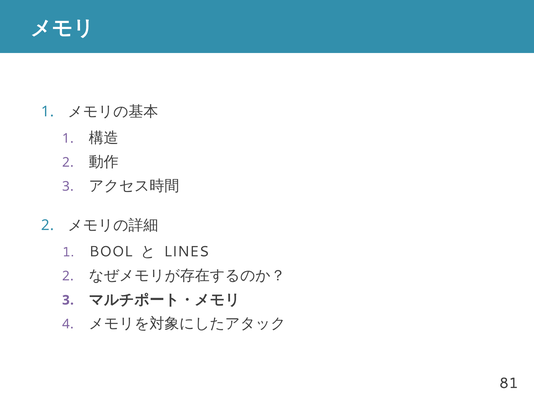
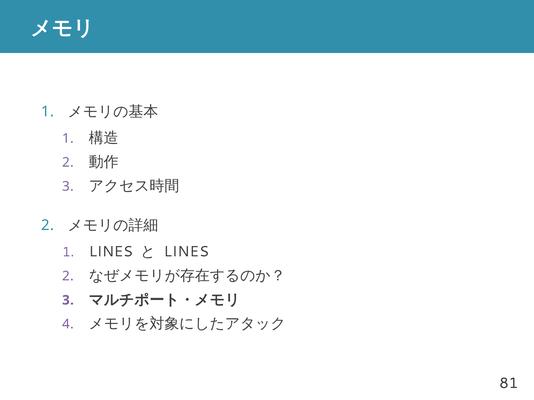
BOOL at (111, 252): BOOL -> LINES
